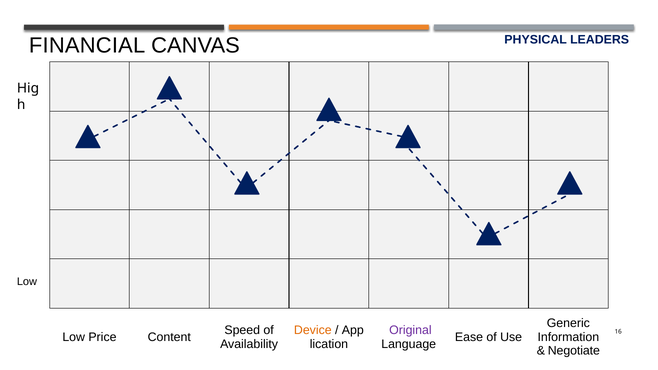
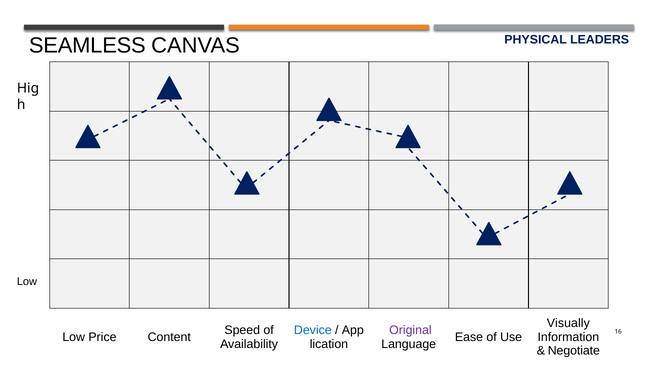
FINANCIAL: FINANCIAL -> SEAMLESS
Generic: Generic -> Visually
Device colour: orange -> blue
